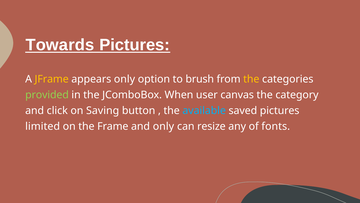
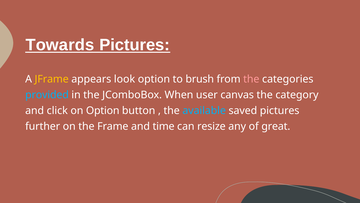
appears only: only -> look
the at (251, 79) colour: yellow -> pink
provided colour: light green -> light blue
on Saving: Saving -> Option
limited: limited -> further
and only: only -> time
fonts: fonts -> great
